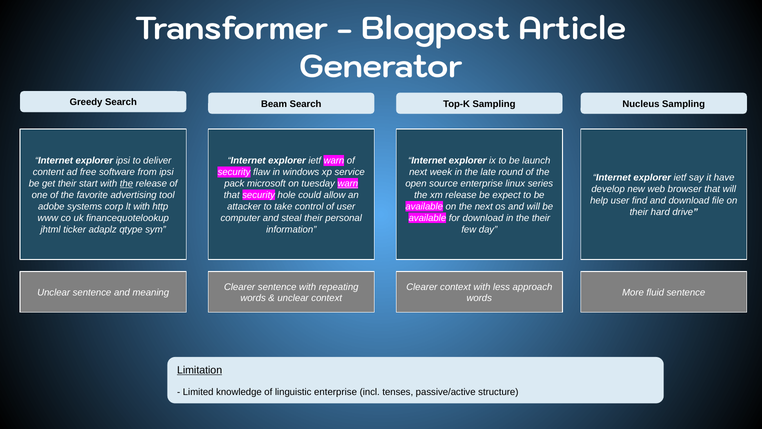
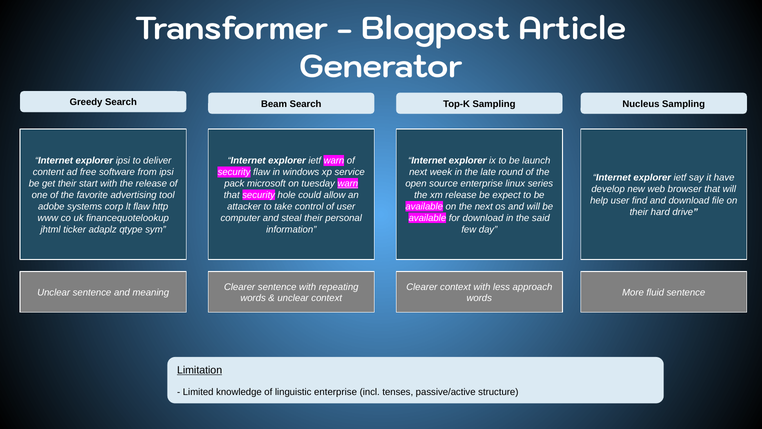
the at (126, 183) underline: present -> none
lt with: with -> flaw
the their: their -> said
